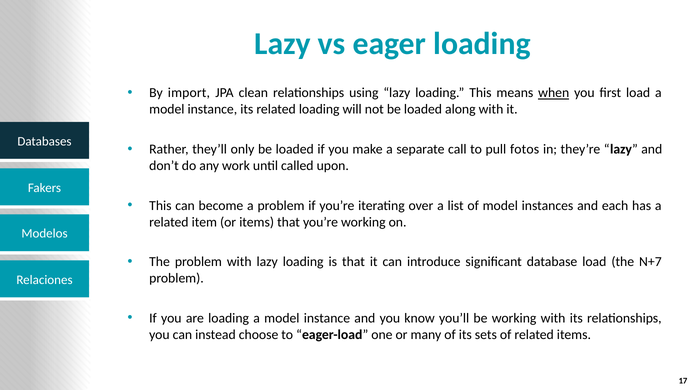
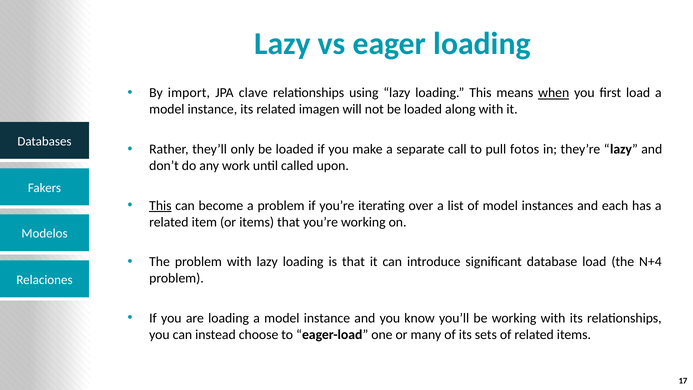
clean: clean -> clave
related loading: loading -> imagen
This at (160, 205) underline: none -> present
N+7: N+7 -> N+4
